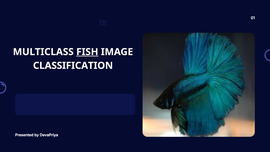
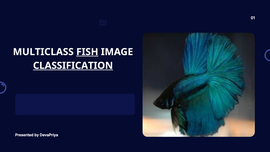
CLASSIFICATION underline: none -> present
